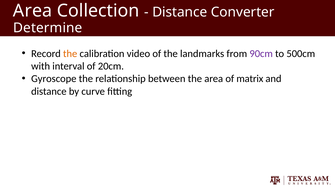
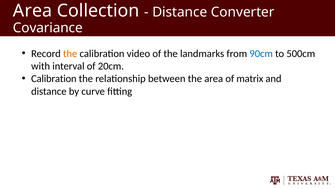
Determine: Determine -> Covariance
90cm colour: purple -> blue
Gyroscope at (54, 79): Gyroscope -> Calibration
